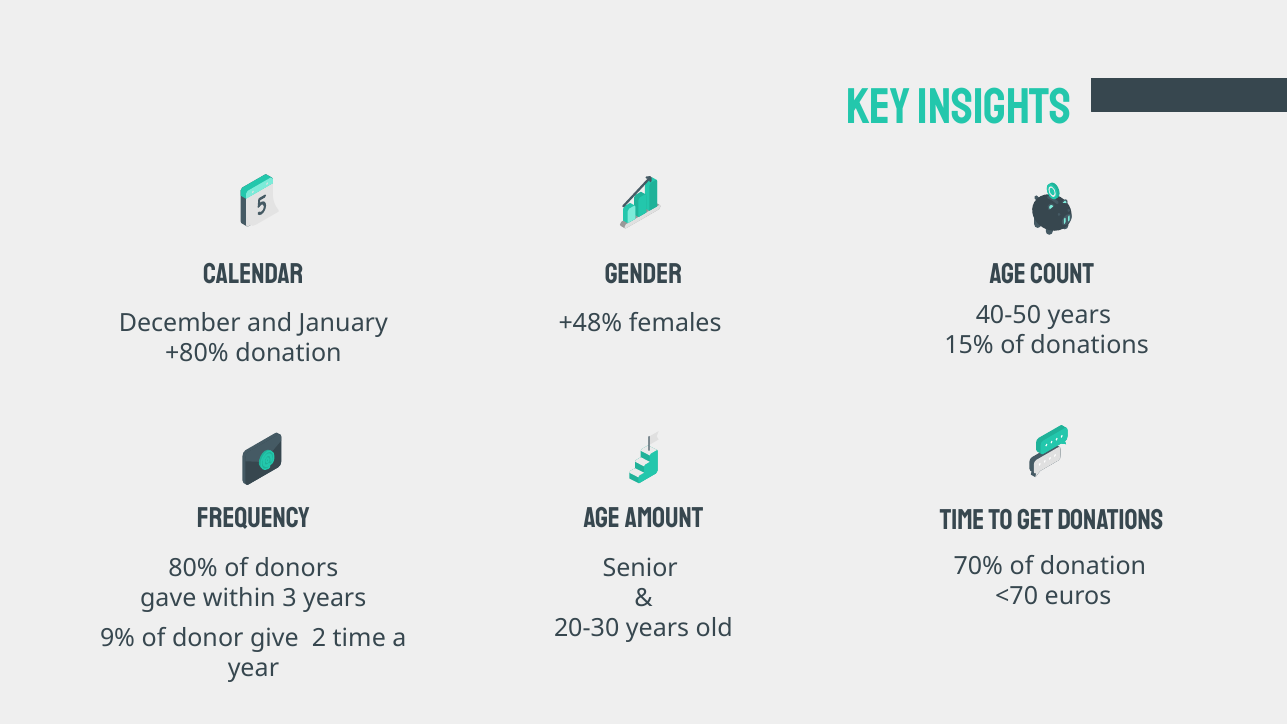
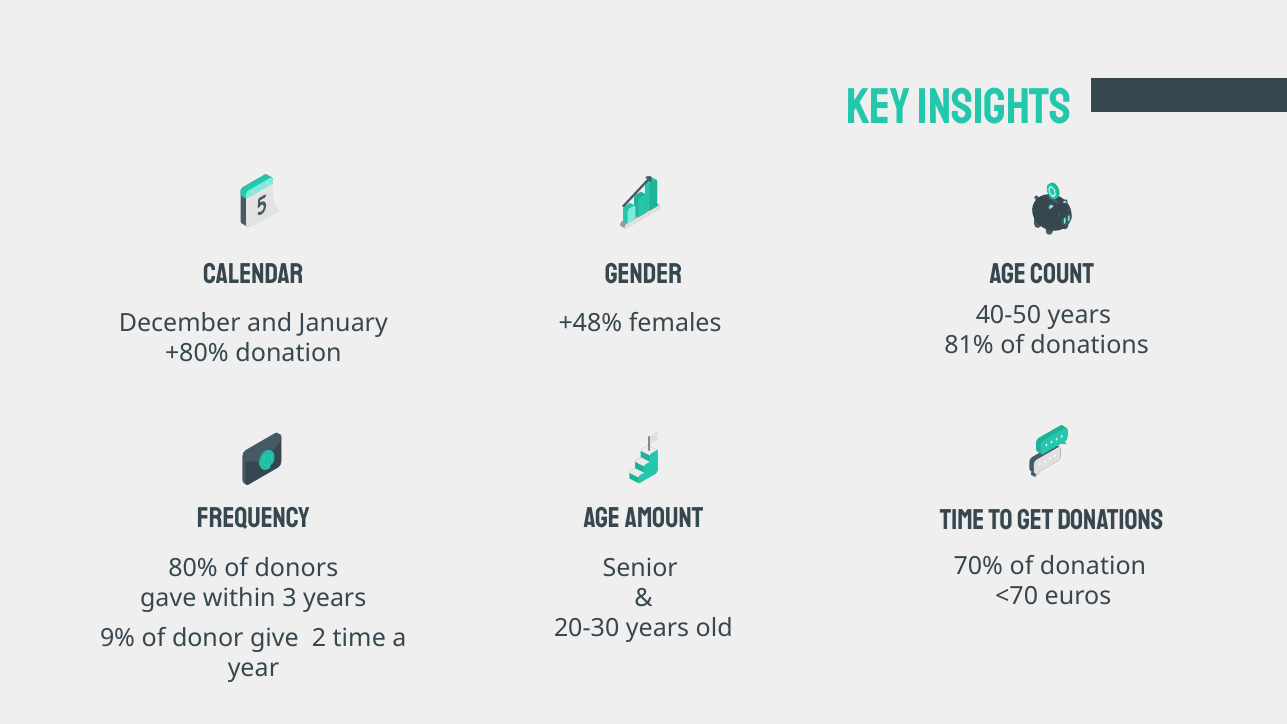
15%: 15% -> 81%
